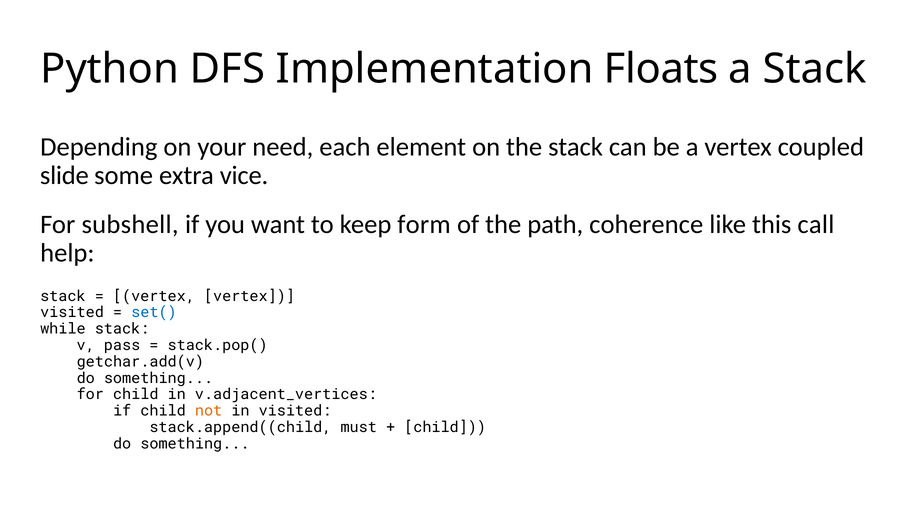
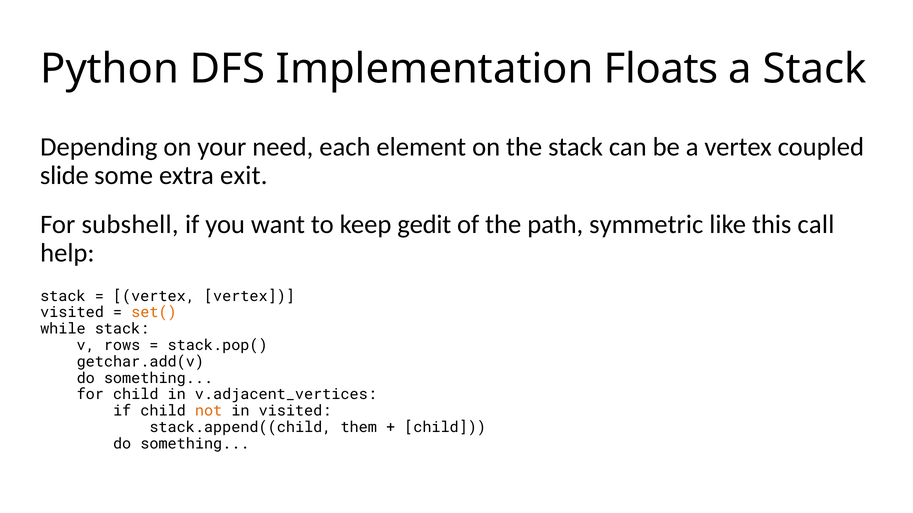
vice: vice -> exit
form: form -> gedit
coherence: coherence -> symmetric
set( colour: blue -> orange
pass: pass -> rows
must: must -> them
